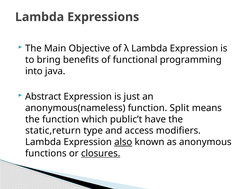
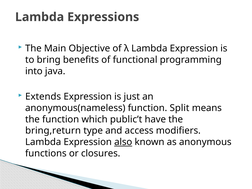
Abstract: Abstract -> Extends
static,return: static,return -> bring,return
closures underline: present -> none
